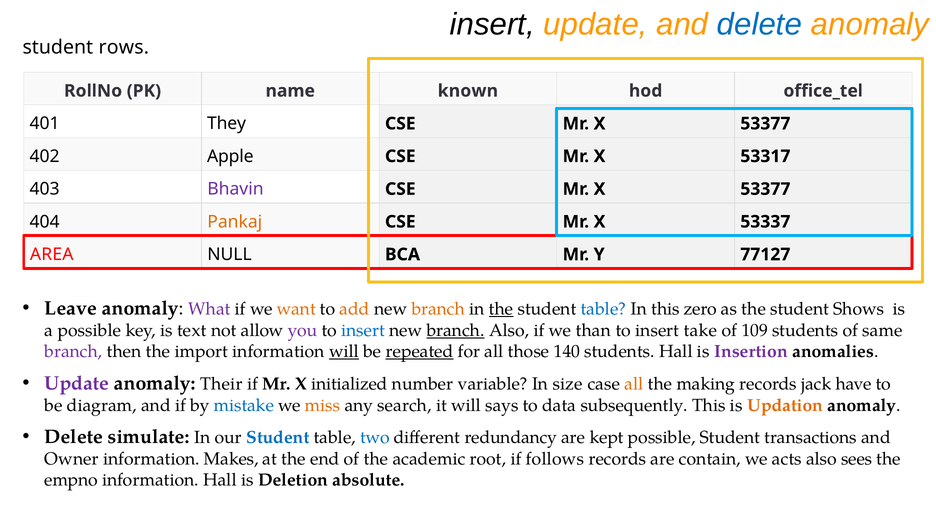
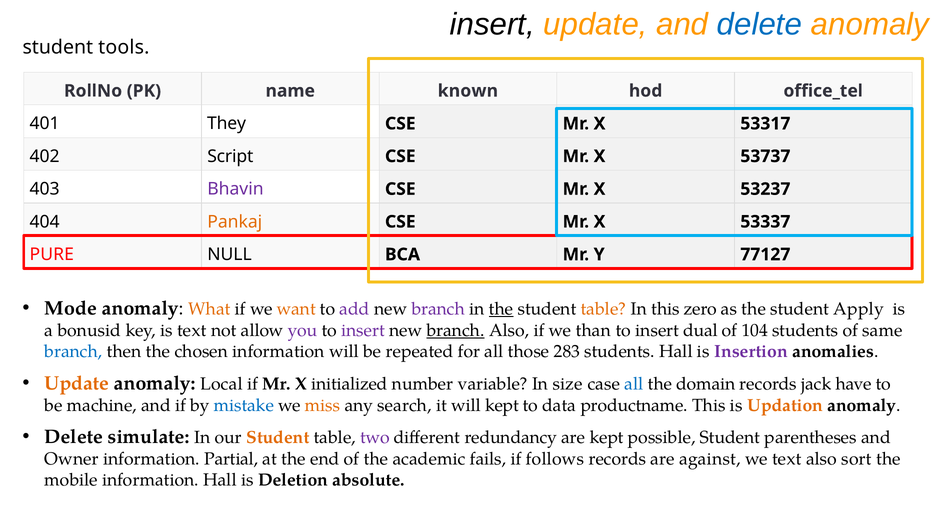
rows: rows -> tools
53377 at (765, 124): 53377 -> 53317
Apple: Apple -> Script
53317: 53317 -> 53737
53377 at (765, 189): 53377 -> 53237
AREA: AREA -> PURE
Leave: Leave -> Mode
What colour: purple -> orange
add colour: orange -> purple
branch at (438, 309) colour: orange -> purple
table at (604, 309) colour: blue -> orange
Shows: Shows -> Apply
a possible: possible -> bonusid
insert at (363, 331) colour: blue -> purple
take: take -> dual
109: 109 -> 104
branch at (73, 352) colour: purple -> blue
import: import -> chosen
will at (344, 352) underline: present -> none
repeated underline: present -> none
140: 140 -> 283
Update at (77, 384) colour: purple -> orange
Their: Their -> Local
all at (634, 384) colour: orange -> blue
making: making -> domain
diagram: diagram -> machine
will says: says -> kept
subsequently: subsequently -> productname
Student at (278, 438) colour: blue -> orange
two colour: blue -> purple
transactions: transactions -> parentheses
Makes: Makes -> Partial
root: root -> fails
contain: contain -> against
we acts: acts -> text
sees: sees -> sort
empno: empno -> mobile
